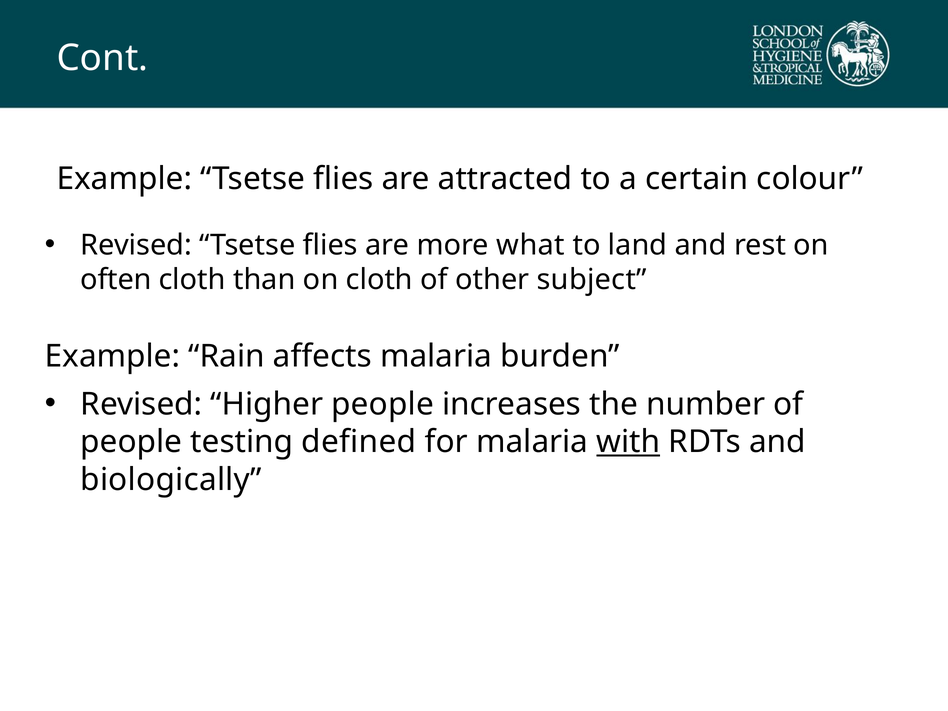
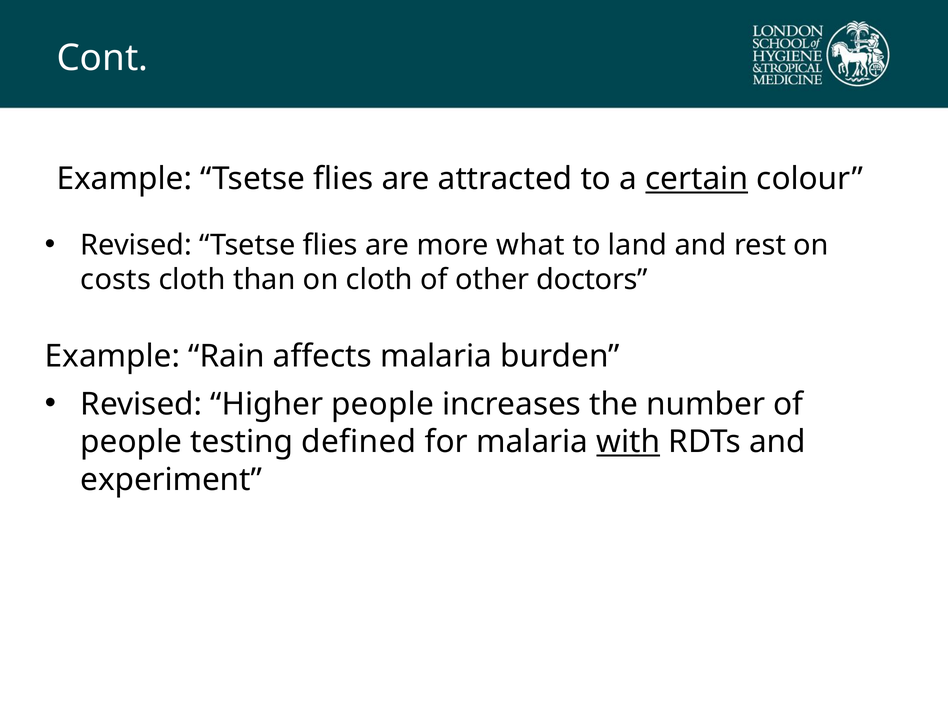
certain underline: none -> present
often: often -> costs
subject: subject -> doctors
biologically: biologically -> experiment
